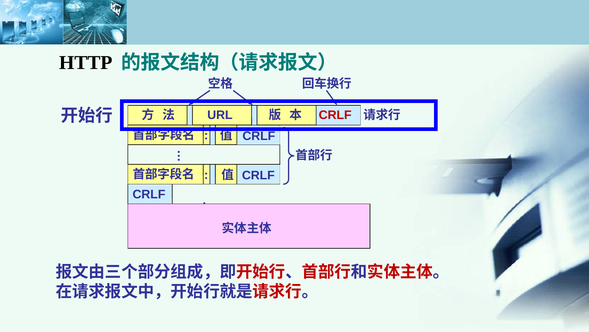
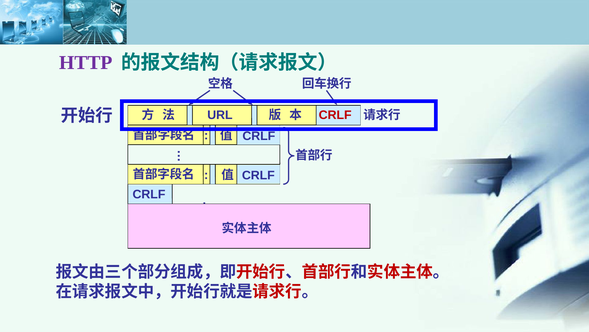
HTTP colour: black -> purple
